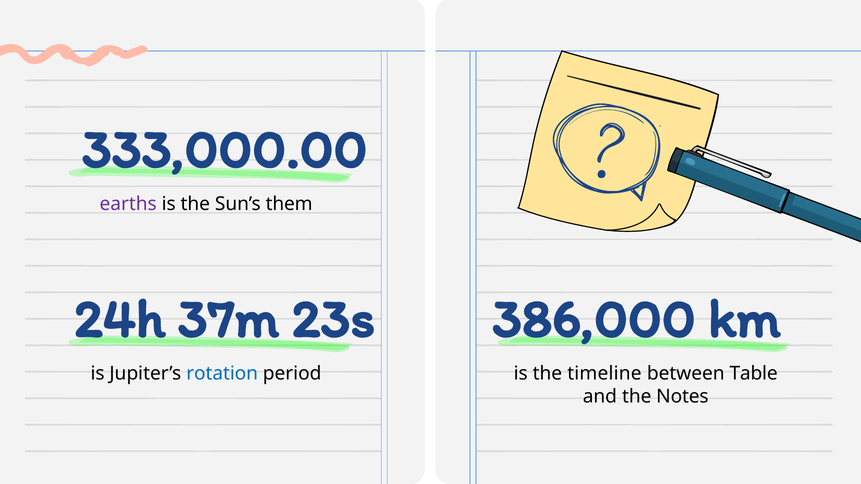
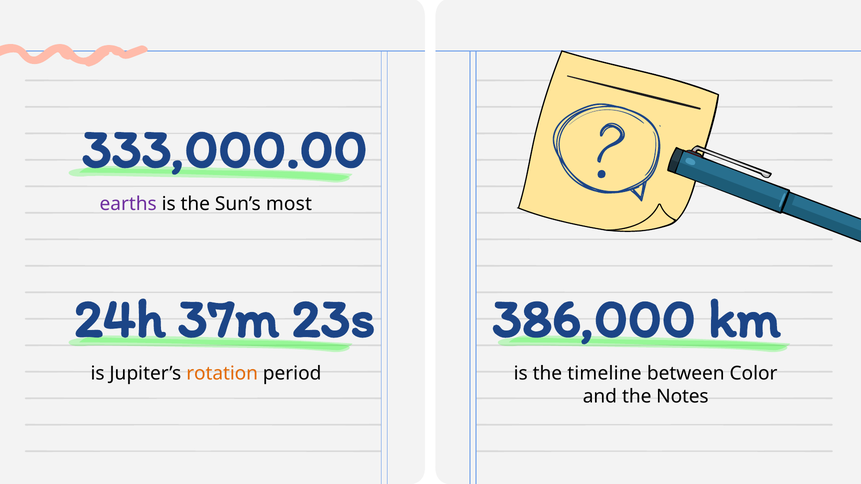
them: them -> most
rotation colour: blue -> orange
Table: Table -> Color
